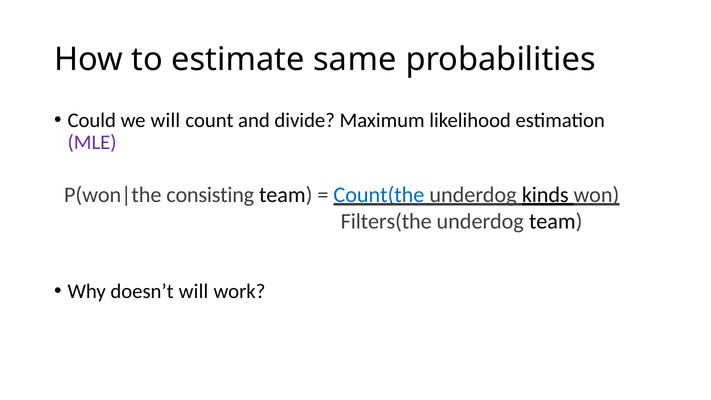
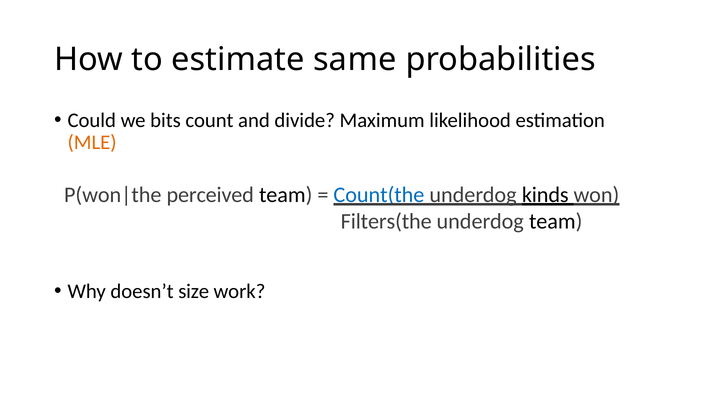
we will: will -> bits
MLE colour: purple -> orange
consisting: consisting -> perceived
doesn’t will: will -> size
